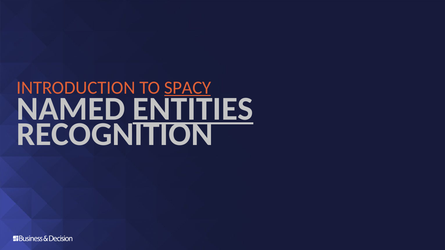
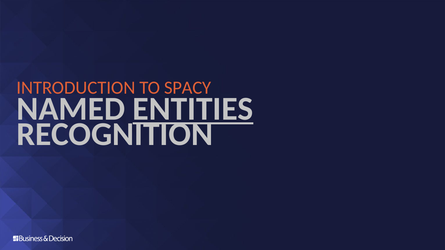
SPACY underline: present -> none
